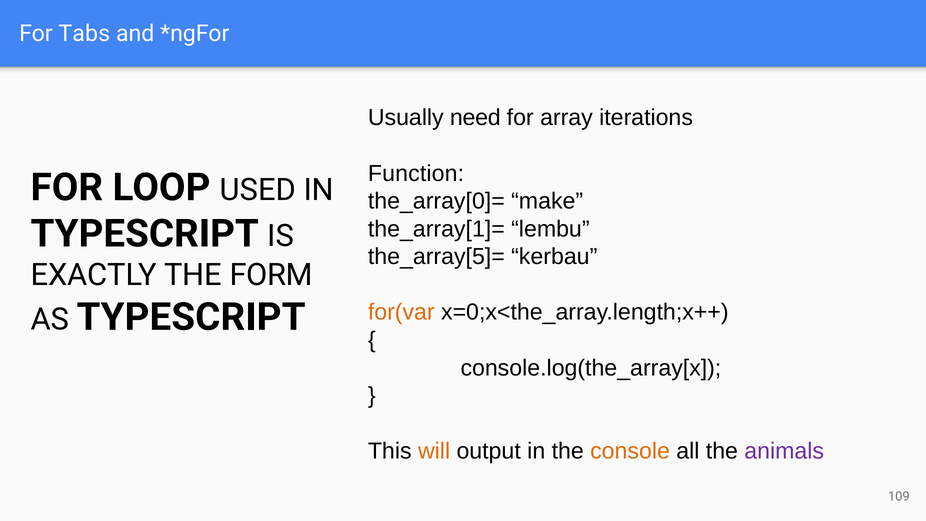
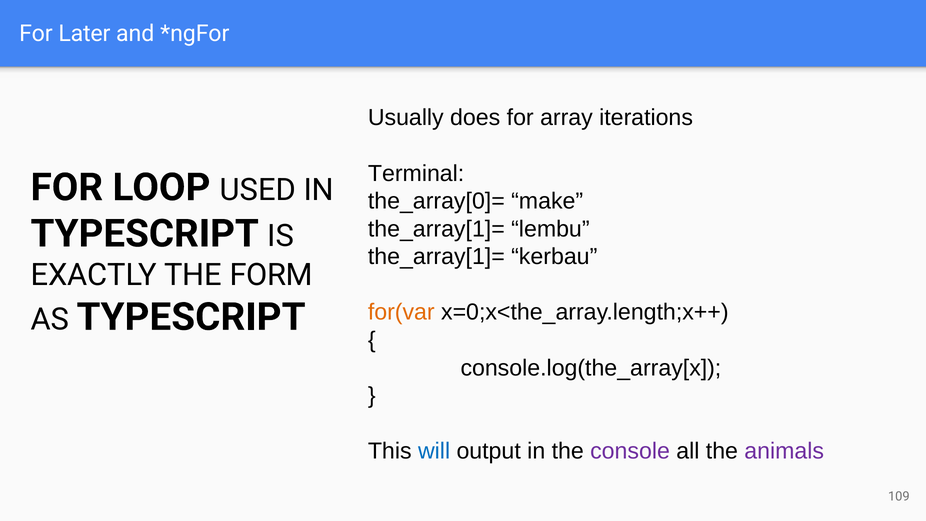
Tabs: Tabs -> Later
need: need -> does
Function: Function -> Terminal
the_array[5]= at (436, 257): the_array[5]= -> the_array[1]=
will colour: orange -> blue
console colour: orange -> purple
